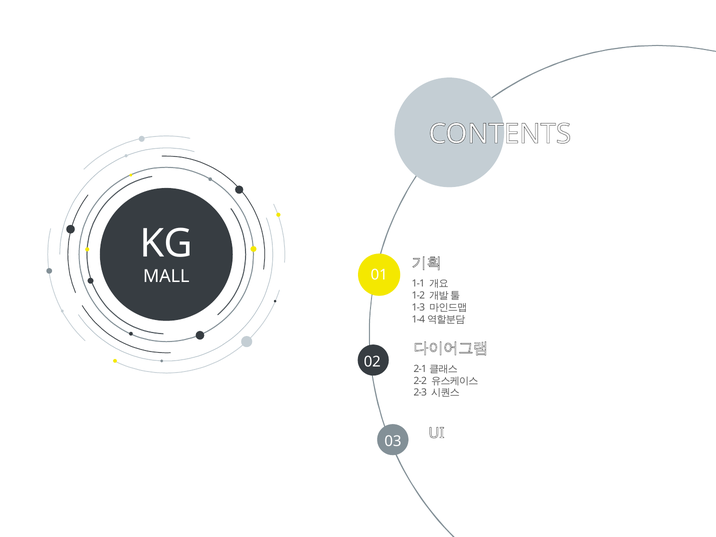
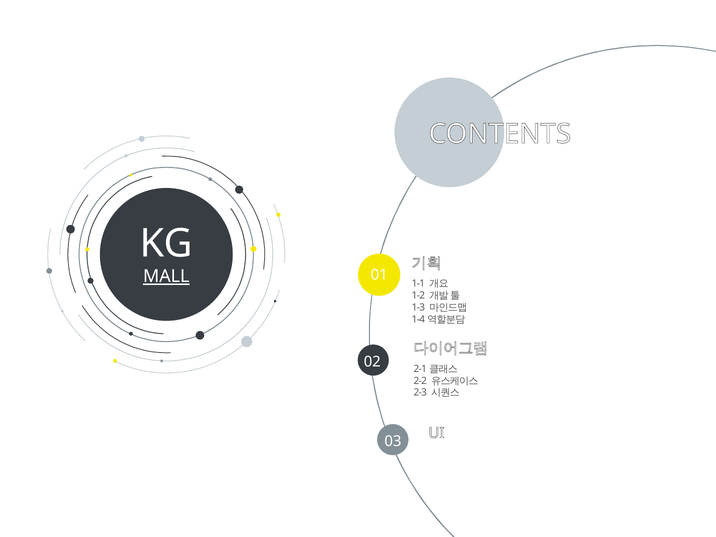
MALL underline: none -> present
